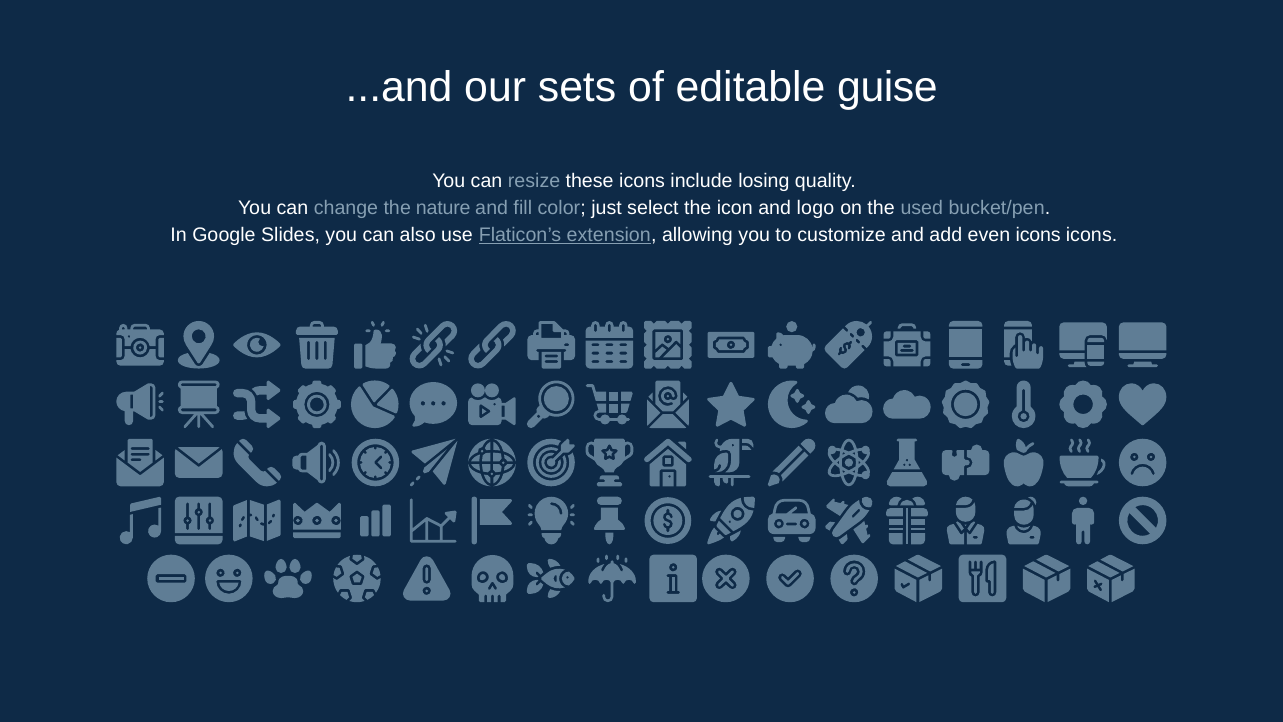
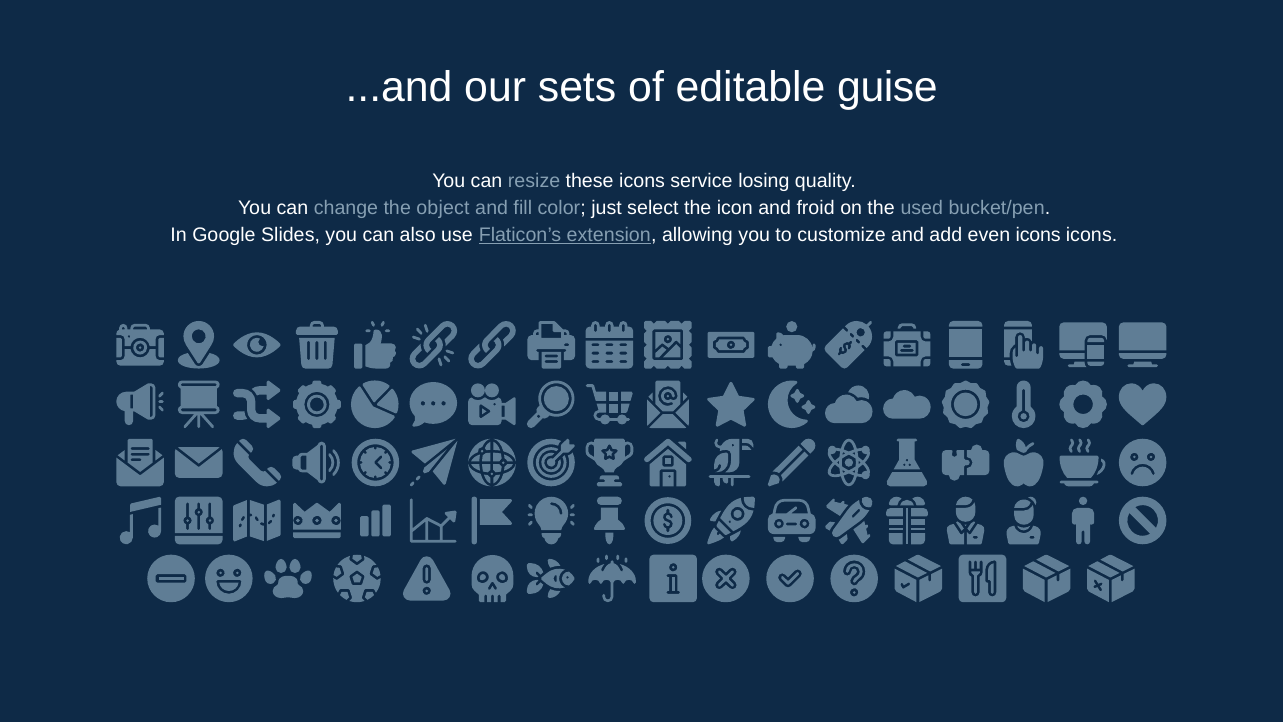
include: include -> service
nature: nature -> object
logo: logo -> froid
